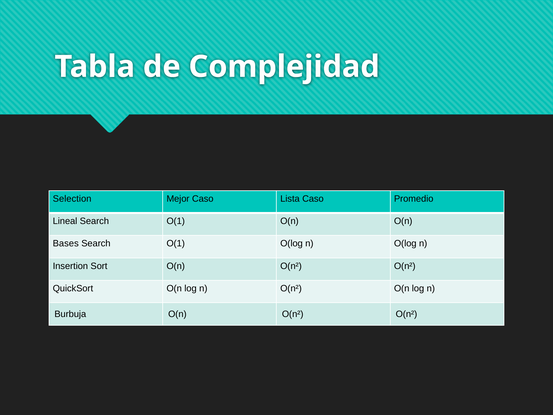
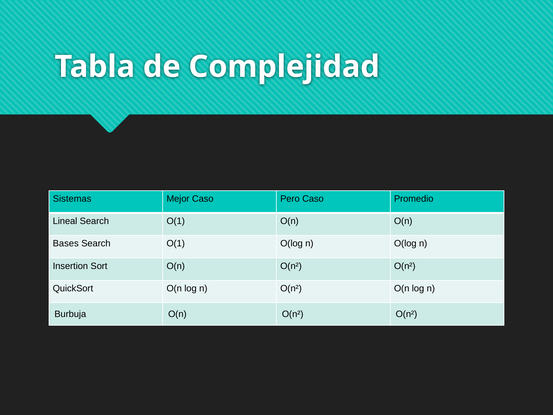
Selection: Selection -> Sistemas
Lista: Lista -> Pero
